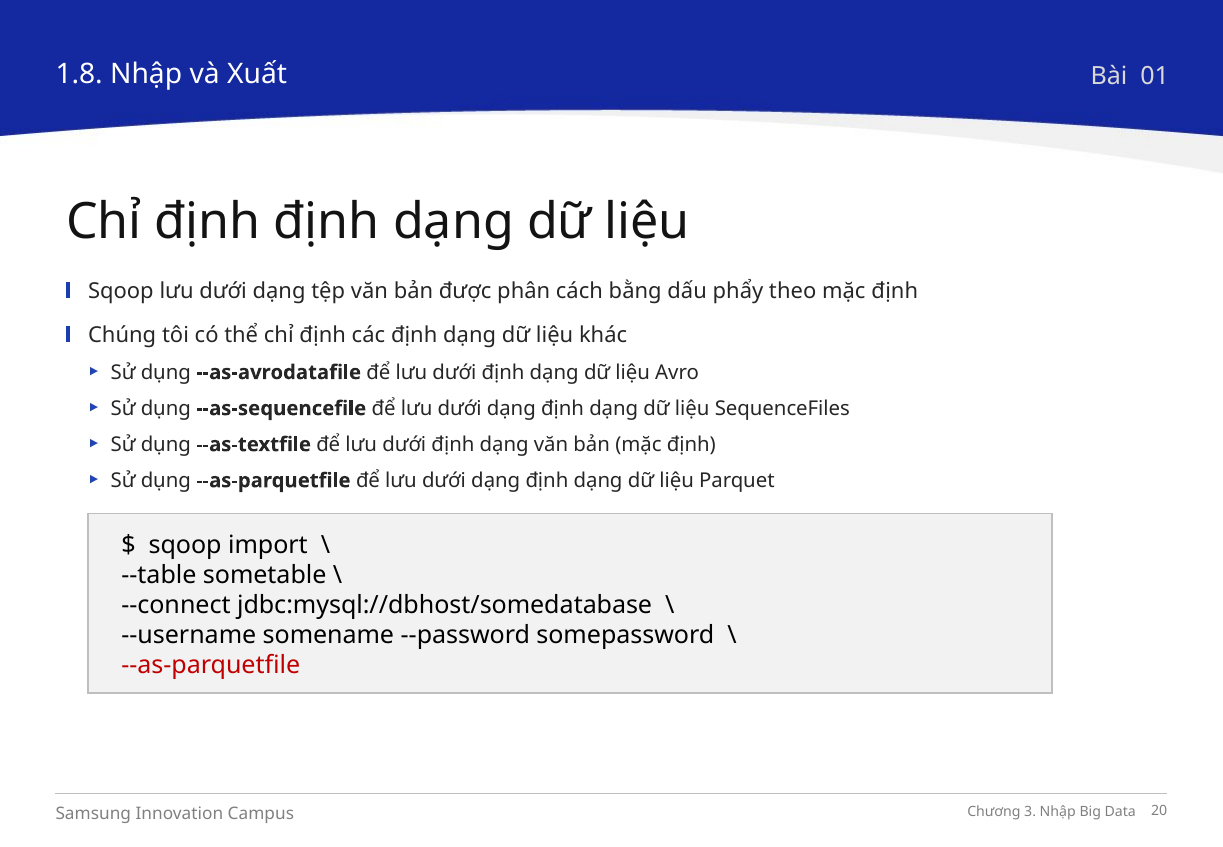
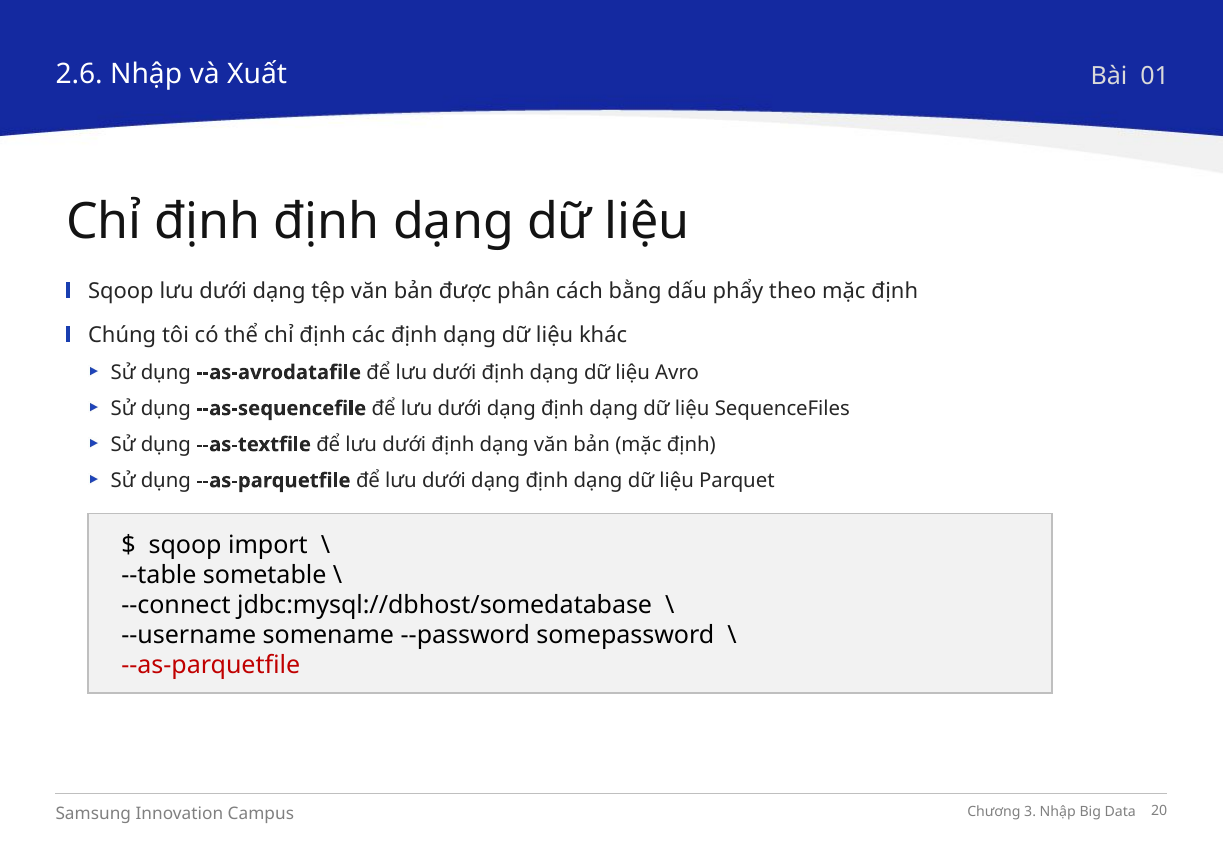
1.8: 1.8 -> 2.6
